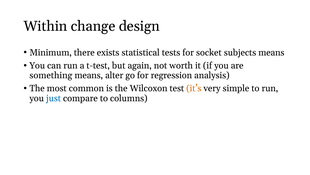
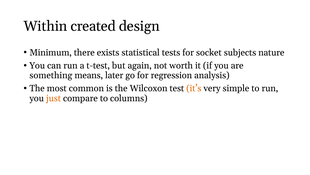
change: change -> created
subjects means: means -> nature
alter: alter -> later
just colour: blue -> orange
